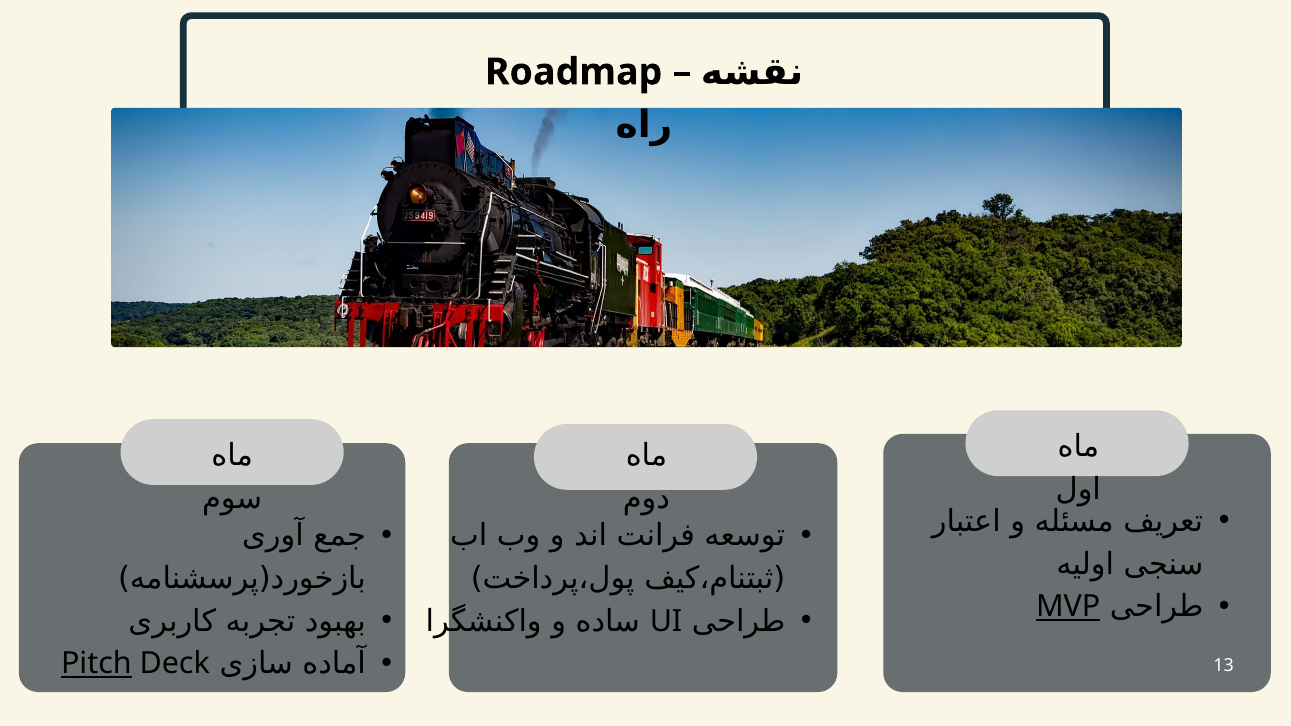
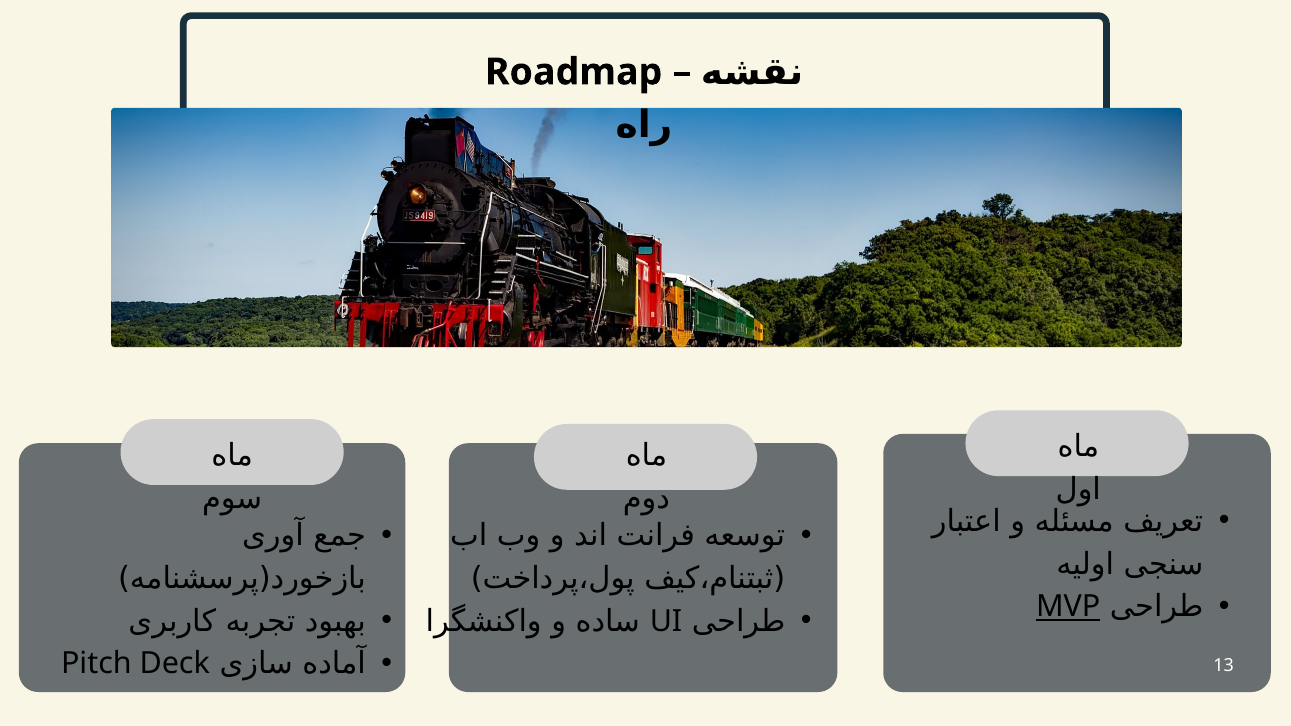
Pitch underline: present -> none
